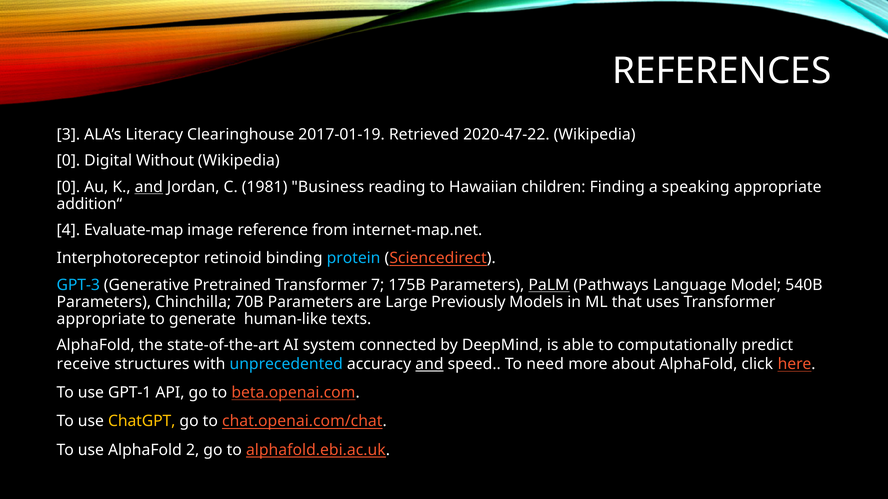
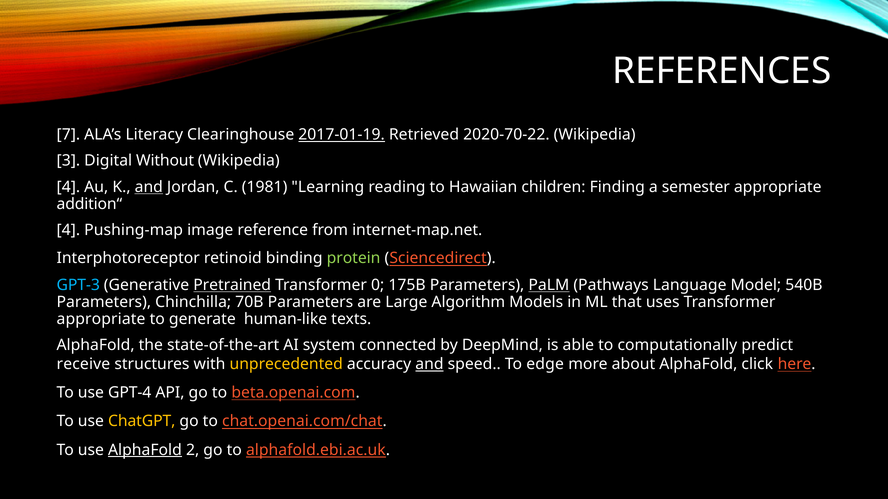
3: 3 -> 7
2017-01-19 underline: none -> present
2020-47-22: 2020-47-22 -> 2020-70-22
0 at (68, 161): 0 -> 3
0 at (68, 187): 0 -> 4
Business: Business -> Learning
speaking: speaking -> semester
Evaluate-map: Evaluate-map -> Pushing-map
protein colour: light blue -> light green
Pretrained underline: none -> present
7: 7 -> 0
Previously: Previously -> Algorithm
unprecedented colour: light blue -> yellow
need: need -> edge
GPT-1: GPT-1 -> GPT-4
AlphaFold at (145, 450) underline: none -> present
